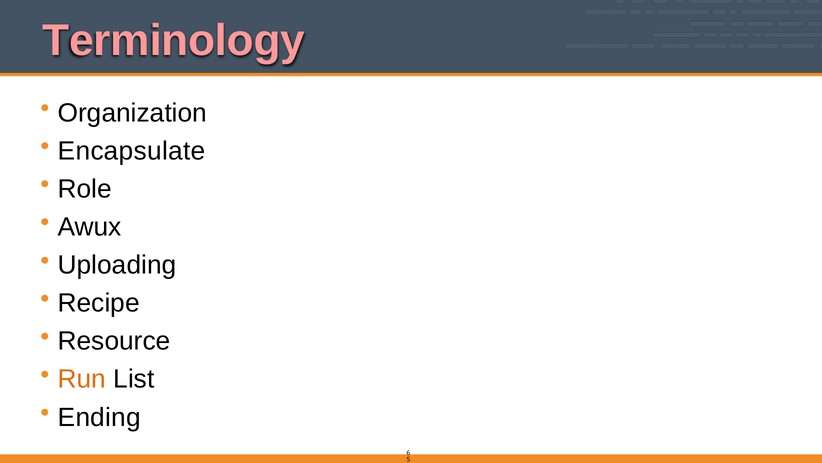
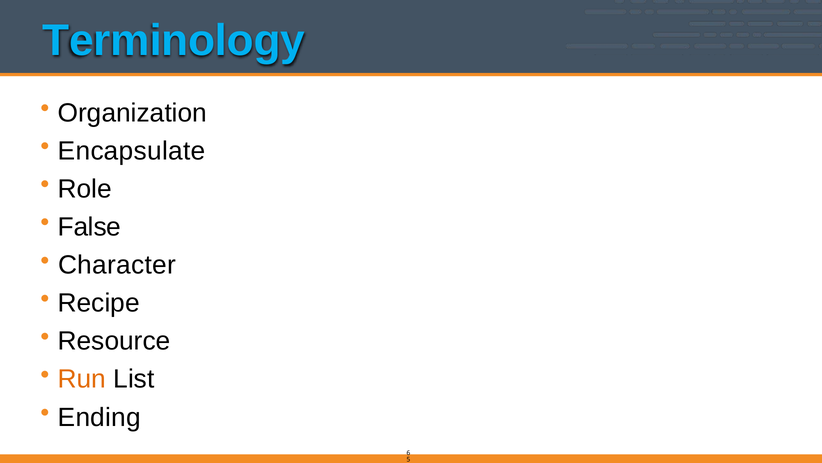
Terminology colour: pink -> light blue
Awux: Awux -> False
Uploading: Uploading -> Character
